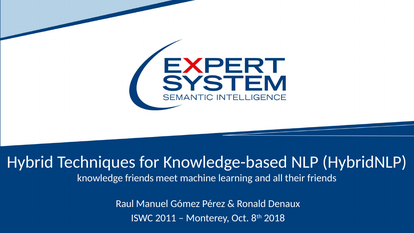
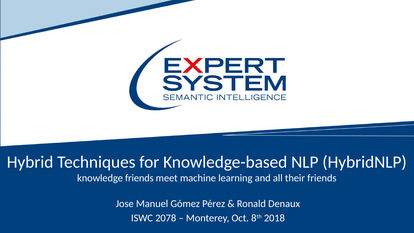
Raul: Raul -> Jose
2011: 2011 -> 2078
